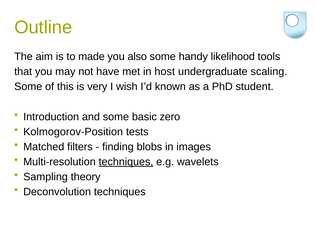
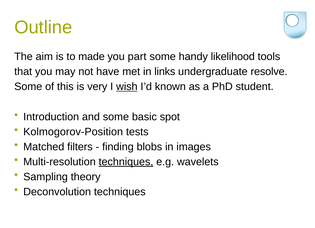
also: also -> part
host: host -> links
scaling: scaling -> resolve
wish underline: none -> present
zero: zero -> spot
